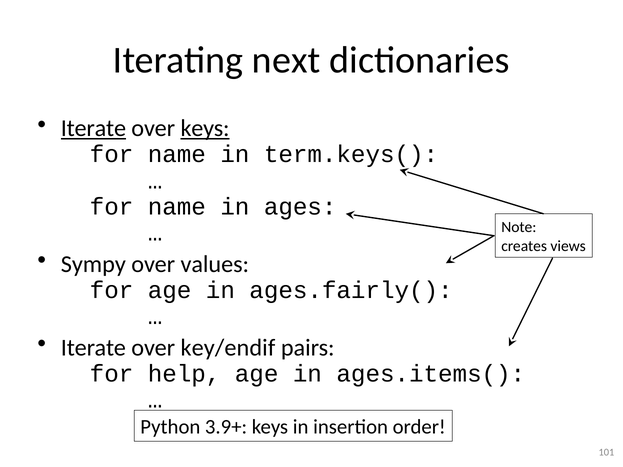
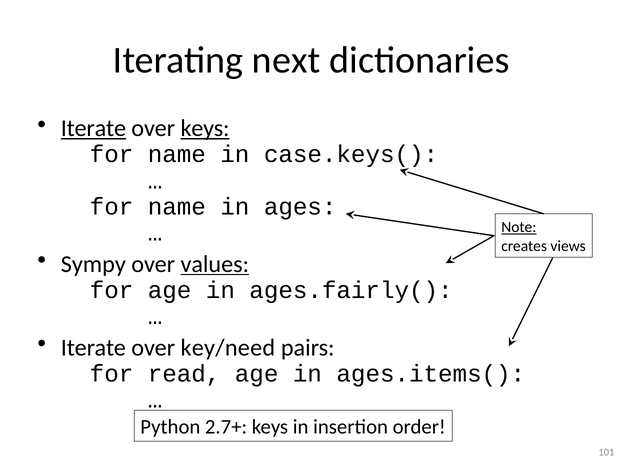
term.keys(: term.keys( -> case.keys(
Note underline: none -> present
values underline: none -> present
key/endif: key/endif -> key/need
help: help -> read
3.9+: 3.9+ -> 2.7+
